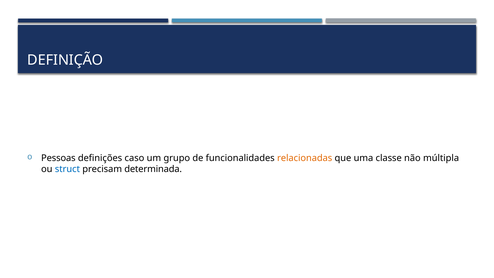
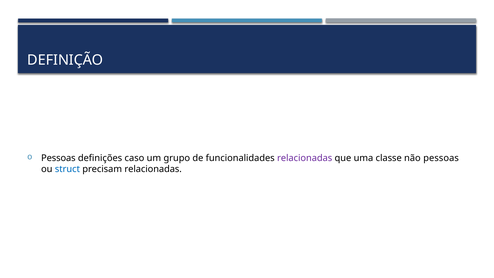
relacionadas at (305, 158) colour: orange -> purple
não múltipla: múltipla -> pessoas
precisam determinada: determinada -> relacionadas
